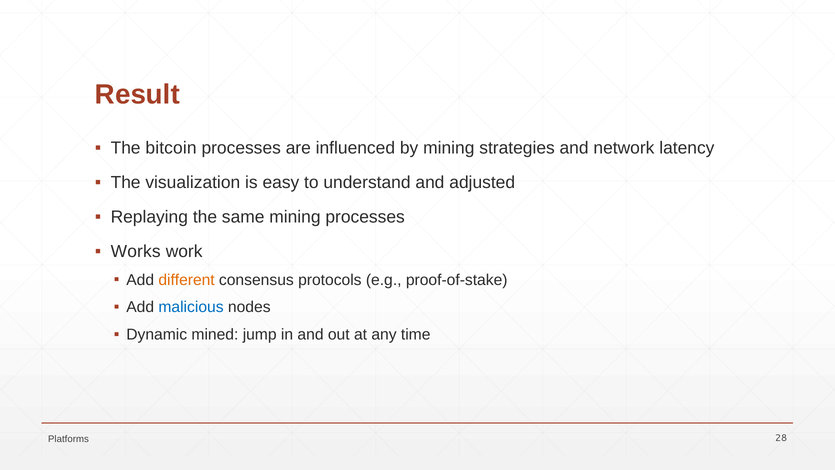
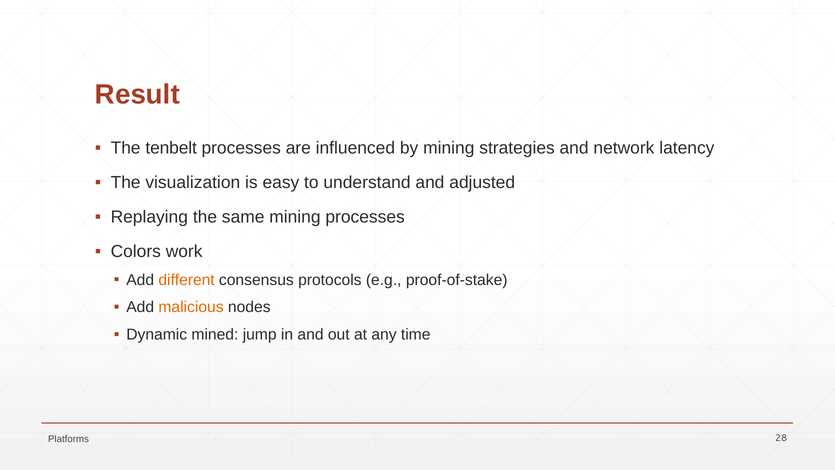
bitcoin: bitcoin -> tenbelt
Works: Works -> Colors
malicious colour: blue -> orange
